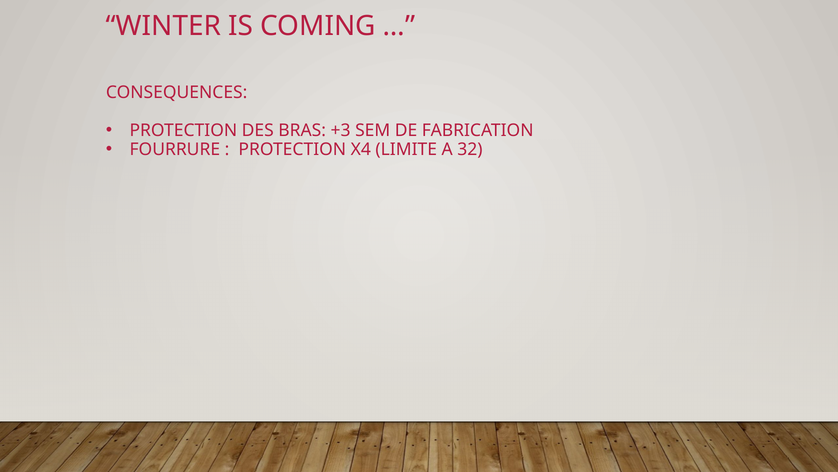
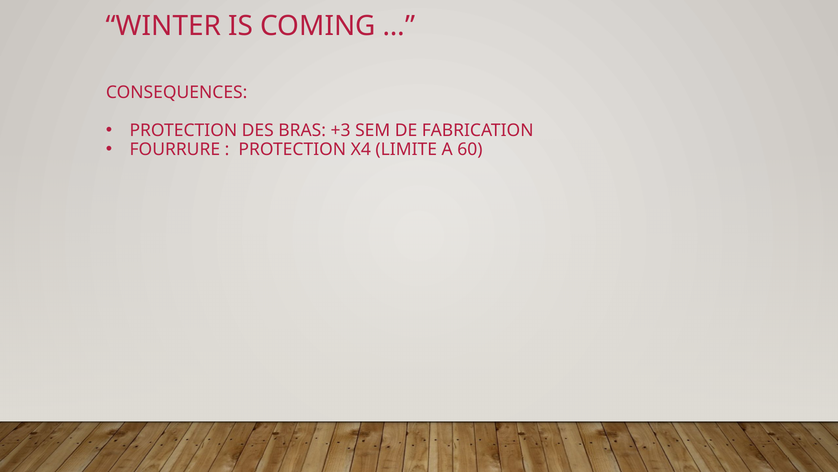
32: 32 -> 60
